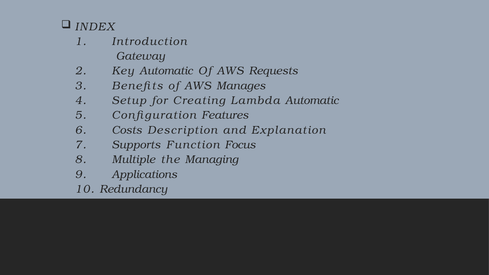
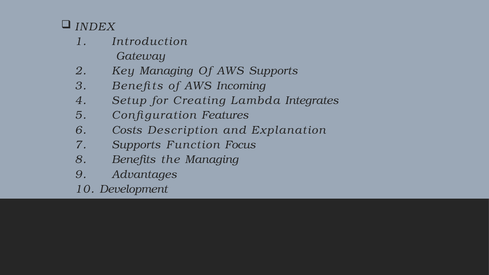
Key Automatic: Automatic -> Managing
AWS Requests: Requests -> Supports
Manages: Manages -> Incoming
Lambda Automatic: Automatic -> Integrates
8 Multiple: Multiple -> Benefits
Applications: Applications -> Advantages
Redundancy: Redundancy -> Development
